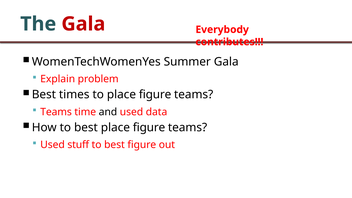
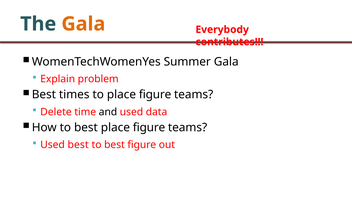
Gala at (83, 24) colour: red -> orange
Teams at (56, 112): Teams -> Delete
Used stuff: stuff -> best
